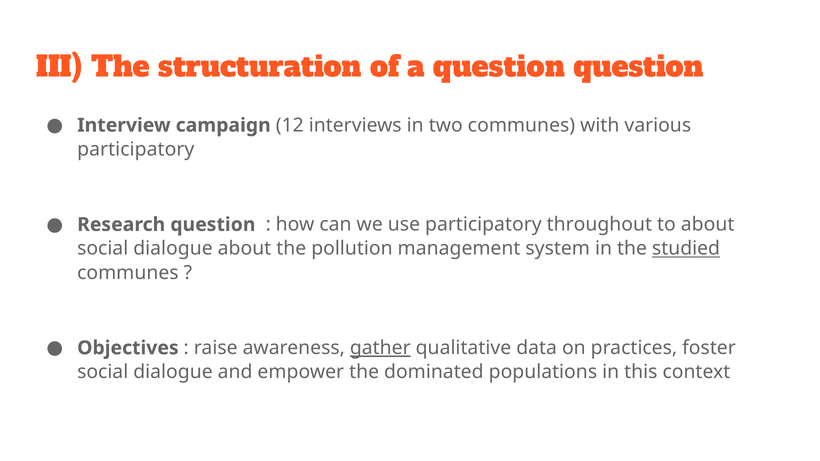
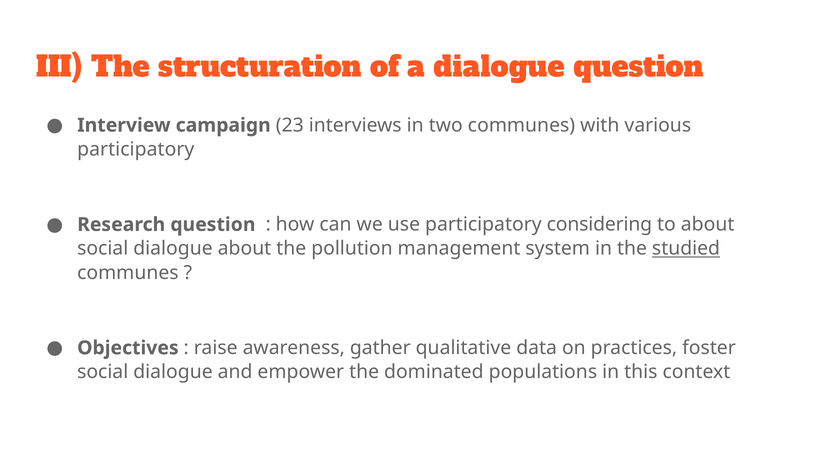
a question: question -> dialogue
12: 12 -> 23
throughout: throughout -> considering
gather underline: present -> none
